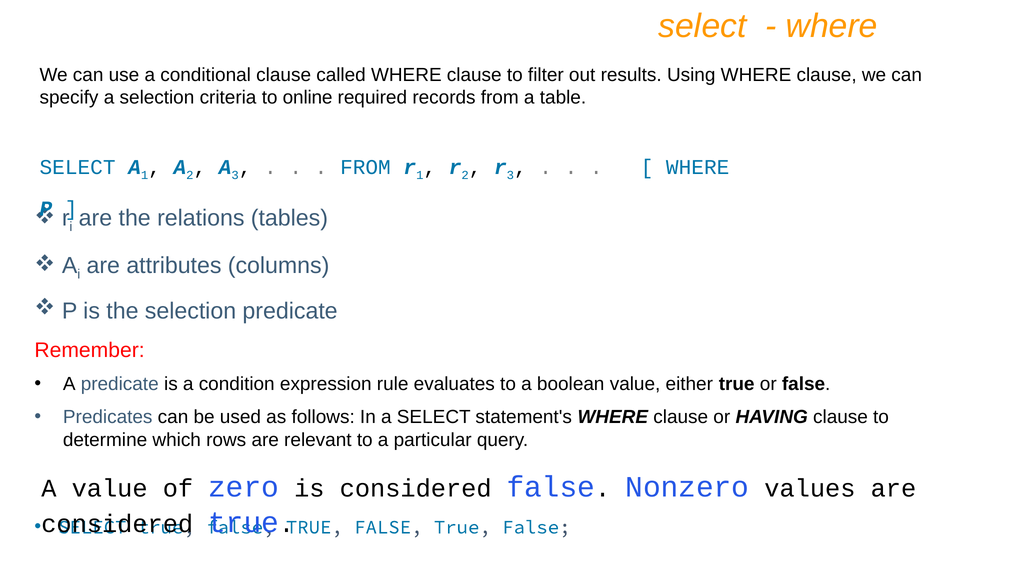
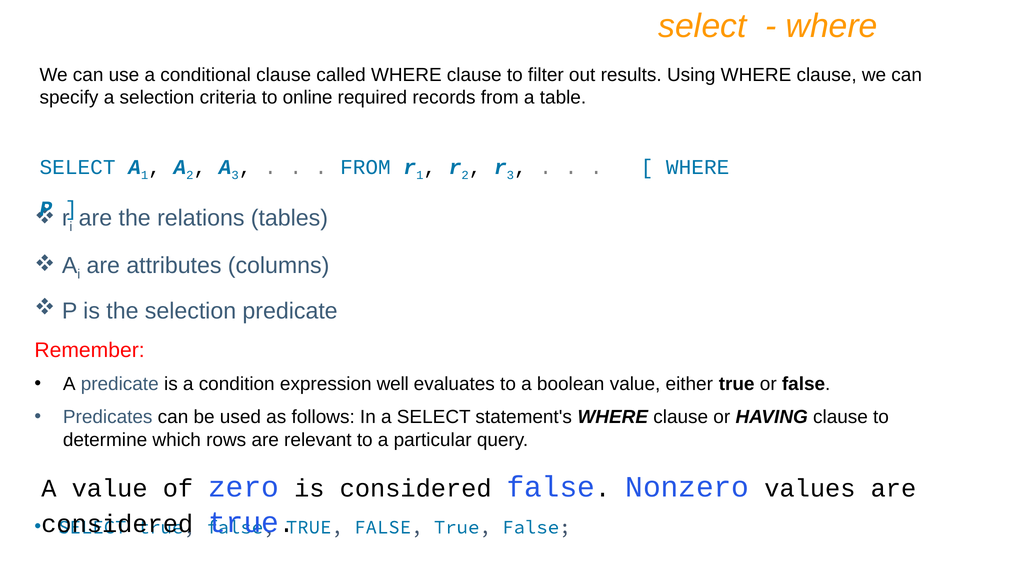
rule: rule -> well
